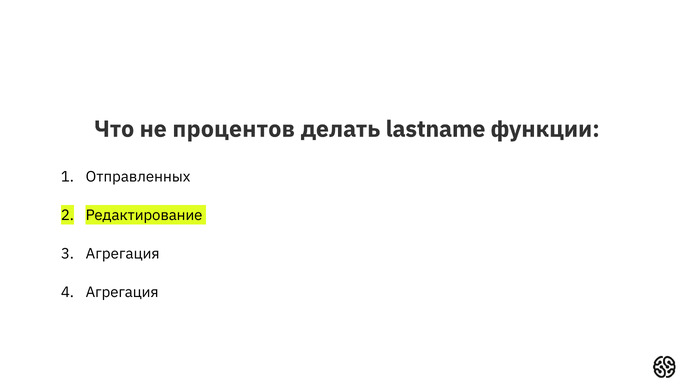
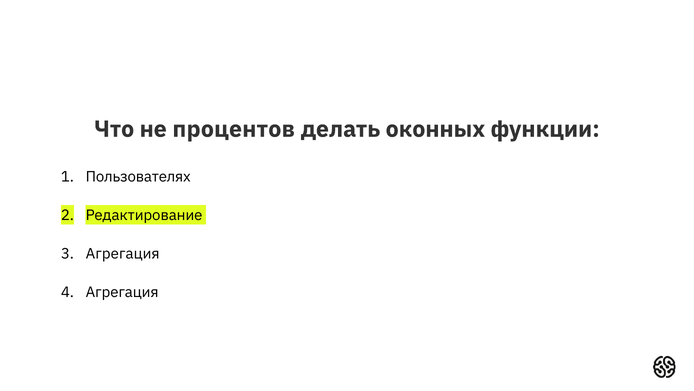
lastname: lastname -> оконных
Отправленных: Отправленных -> Пользователях
